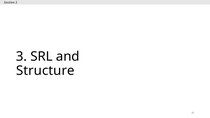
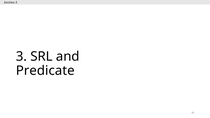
Structure: Structure -> Predicate
